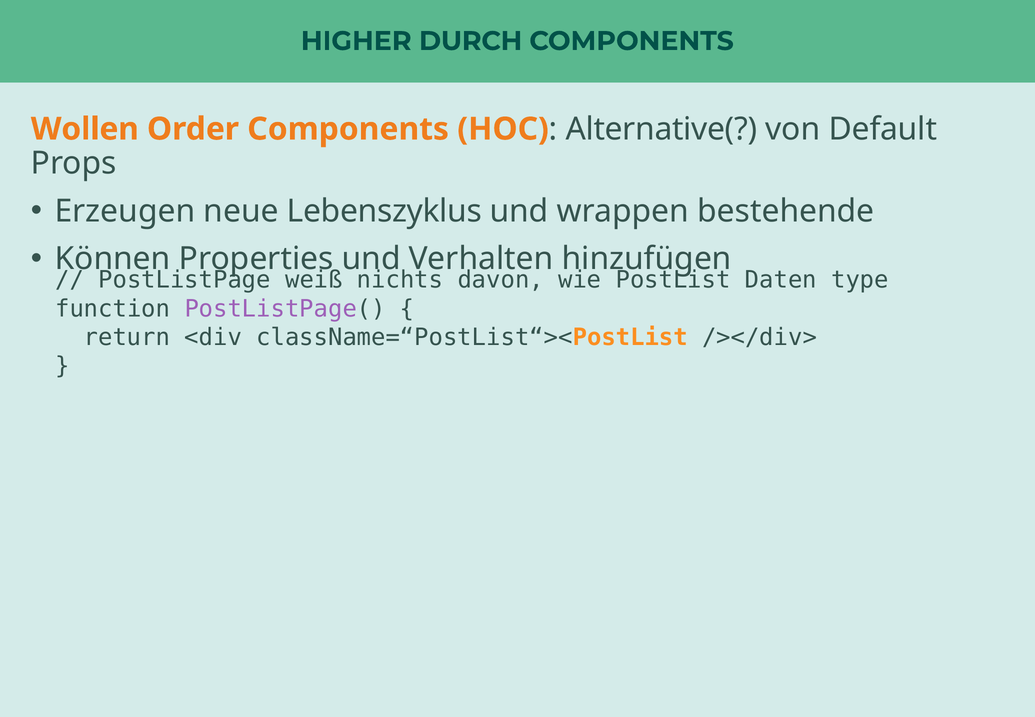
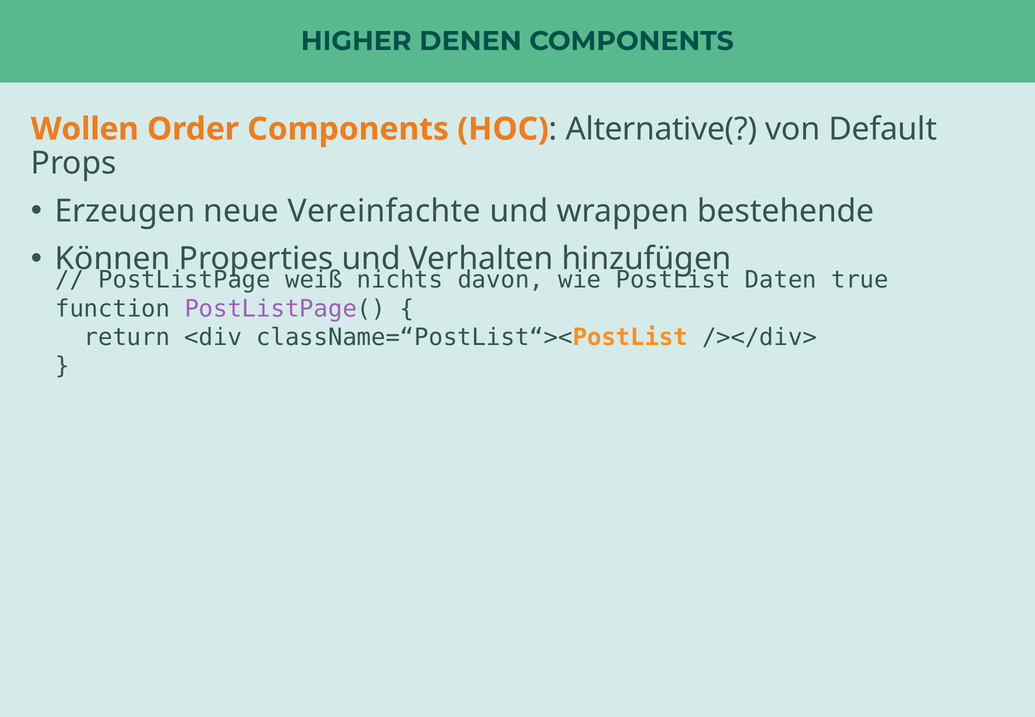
DURCH: DURCH -> DENEN
Lebenszyklus: Lebenszyklus -> Vereinfachte
type: type -> true
